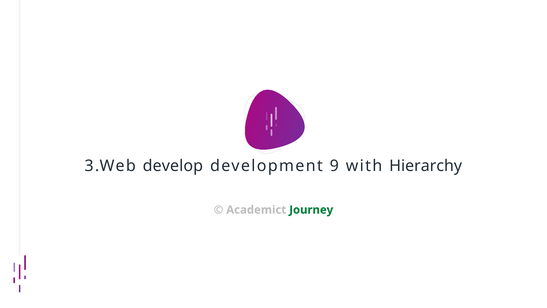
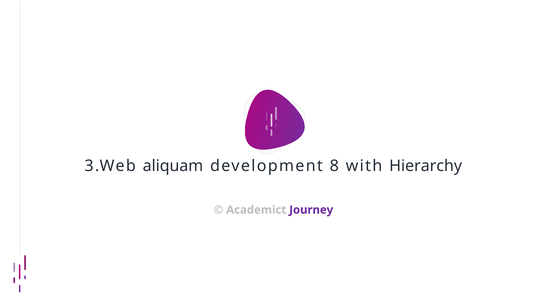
develop: develop -> aliquam
9: 9 -> 8
Journey colour: green -> purple
